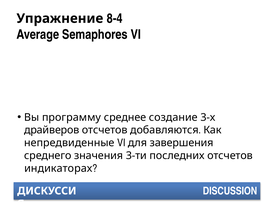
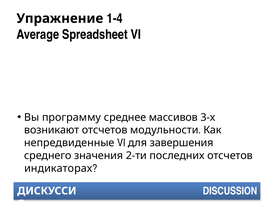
8-4: 8-4 -> 1-4
Semaphores: Semaphores -> Spreadsheet
создание: создание -> массивов
драйверов: драйверов -> возникают
добавляются: добавляются -> модульности
3-ти: 3-ти -> 2-ти
